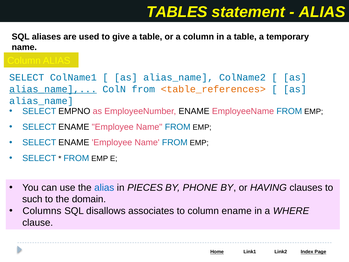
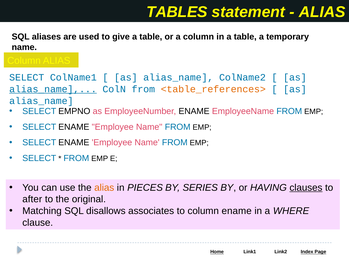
alias at (104, 187) colour: blue -> orange
PHONE: PHONE -> SERIES
clauses underline: none -> present
such: such -> after
domain: domain -> original
Columns: Columns -> Matching
